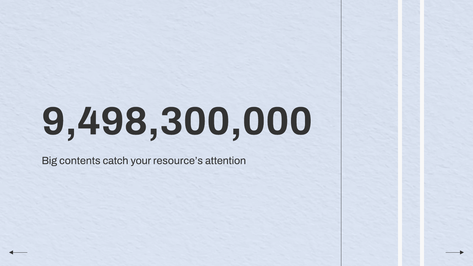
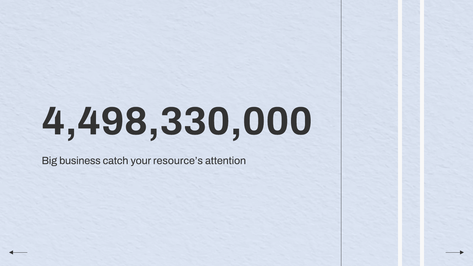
9,498,300,000: 9,498,300,000 -> 4,498,330,000
contents: contents -> business
